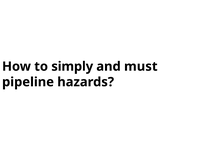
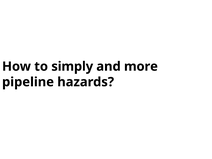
must: must -> more
